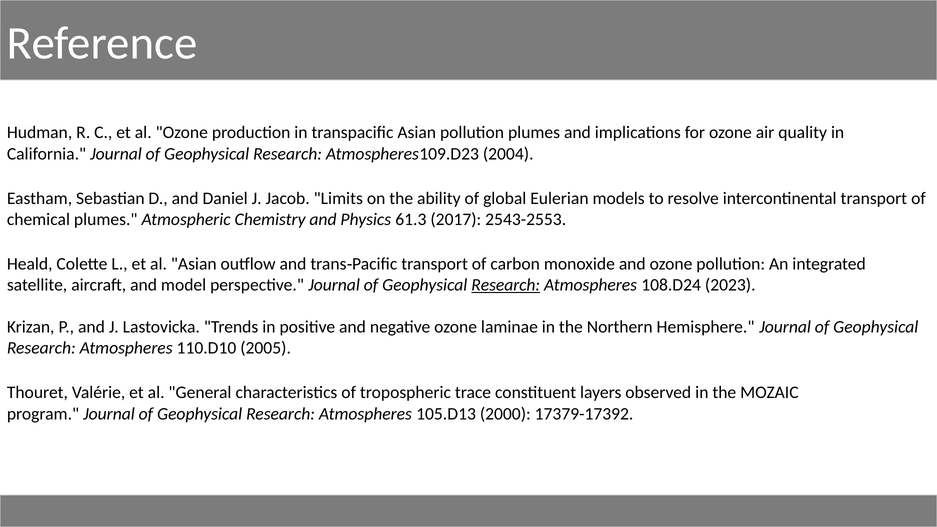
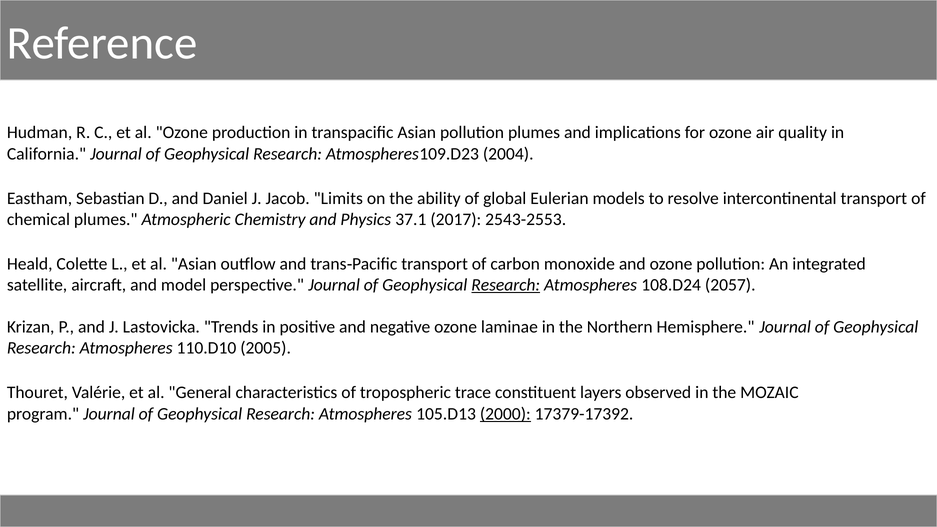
61.3: 61.3 -> 37.1
2023: 2023 -> 2057
2000 underline: none -> present
